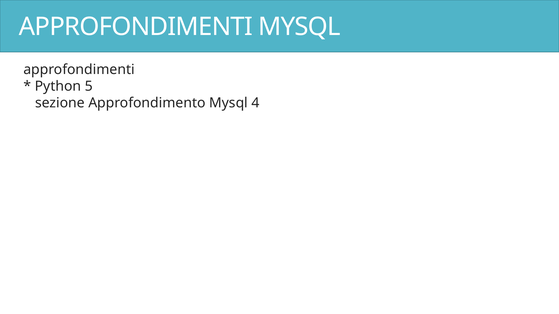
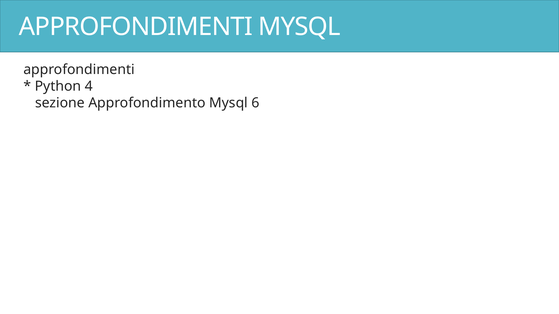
5: 5 -> 4
4: 4 -> 6
